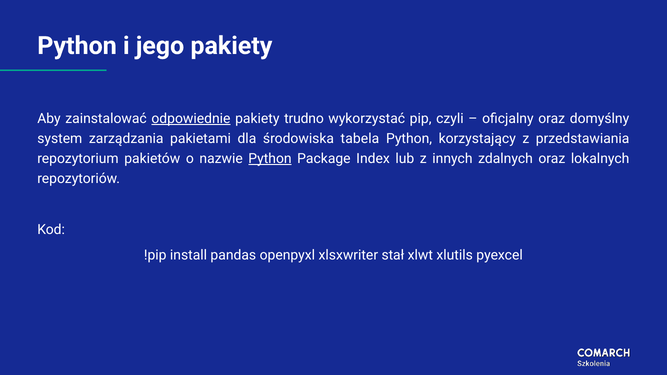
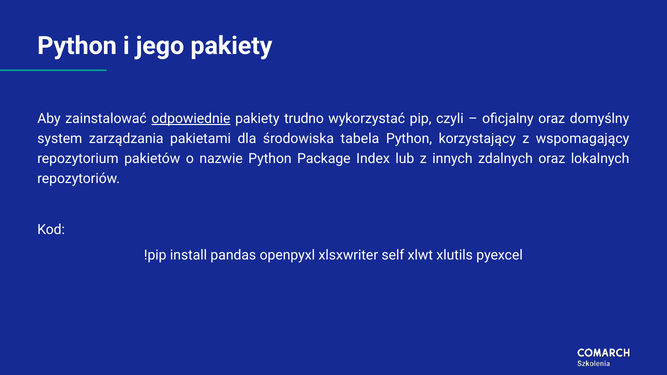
przedstawiania: przedstawiania -> wspomagający
Python at (270, 159) underline: present -> none
stał: stał -> self
